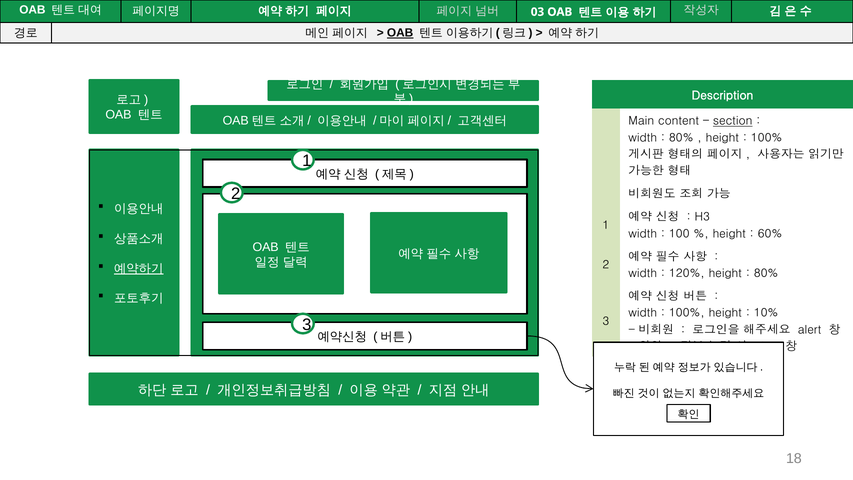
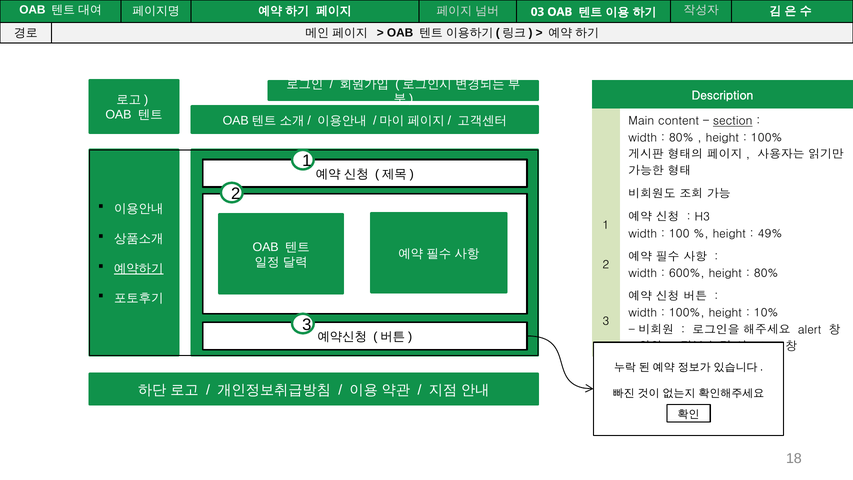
OAB at (400, 33) underline: present -> none
60%: 60% -> 49%
120%: 120% -> 600%
